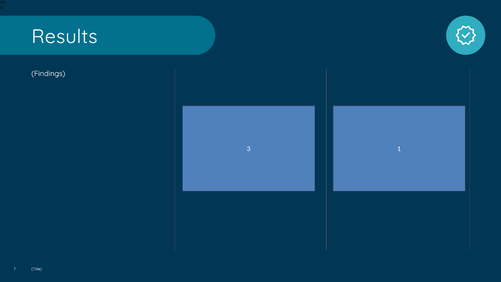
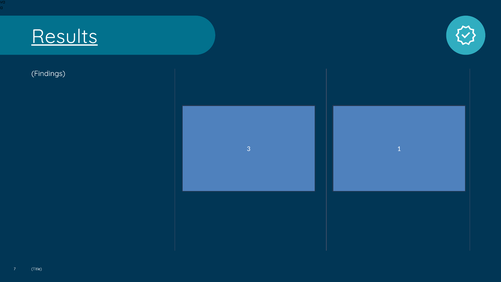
Results underline: none -> present
